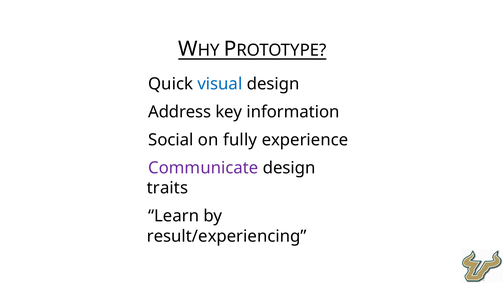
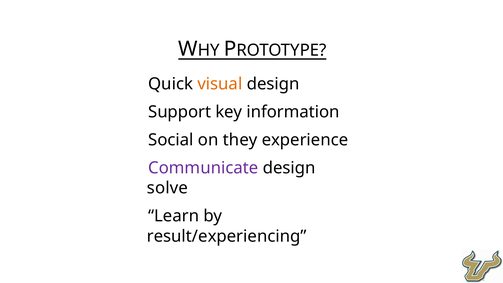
visual colour: blue -> orange
Address: Address -> Support
fully: fully -> they
traits: traits -> solve
